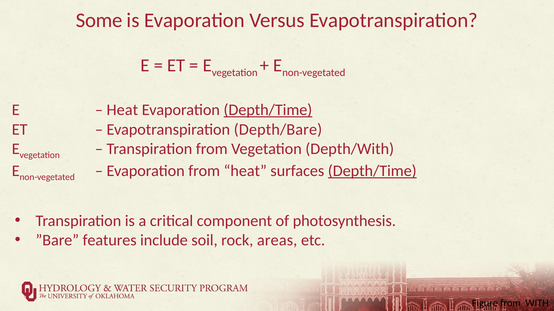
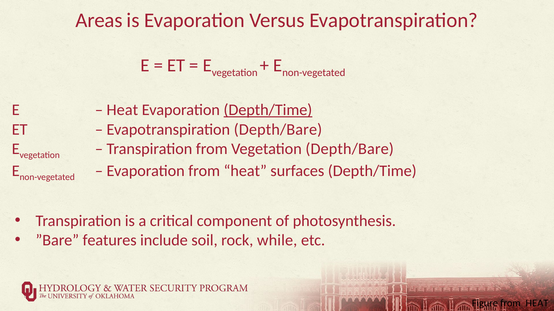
Some: Some -> Areas
Vegetation Depth/With: Depth/With -> Depth/Bare
Depth/Time at (372, 171) underline: present -> none
areas: areas -> while
Figure from WITH: WITH -> HEAT
